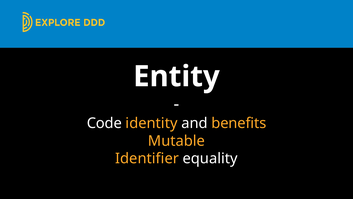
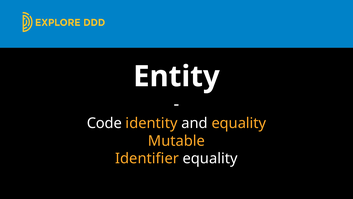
and benefits: benefits -> equality
